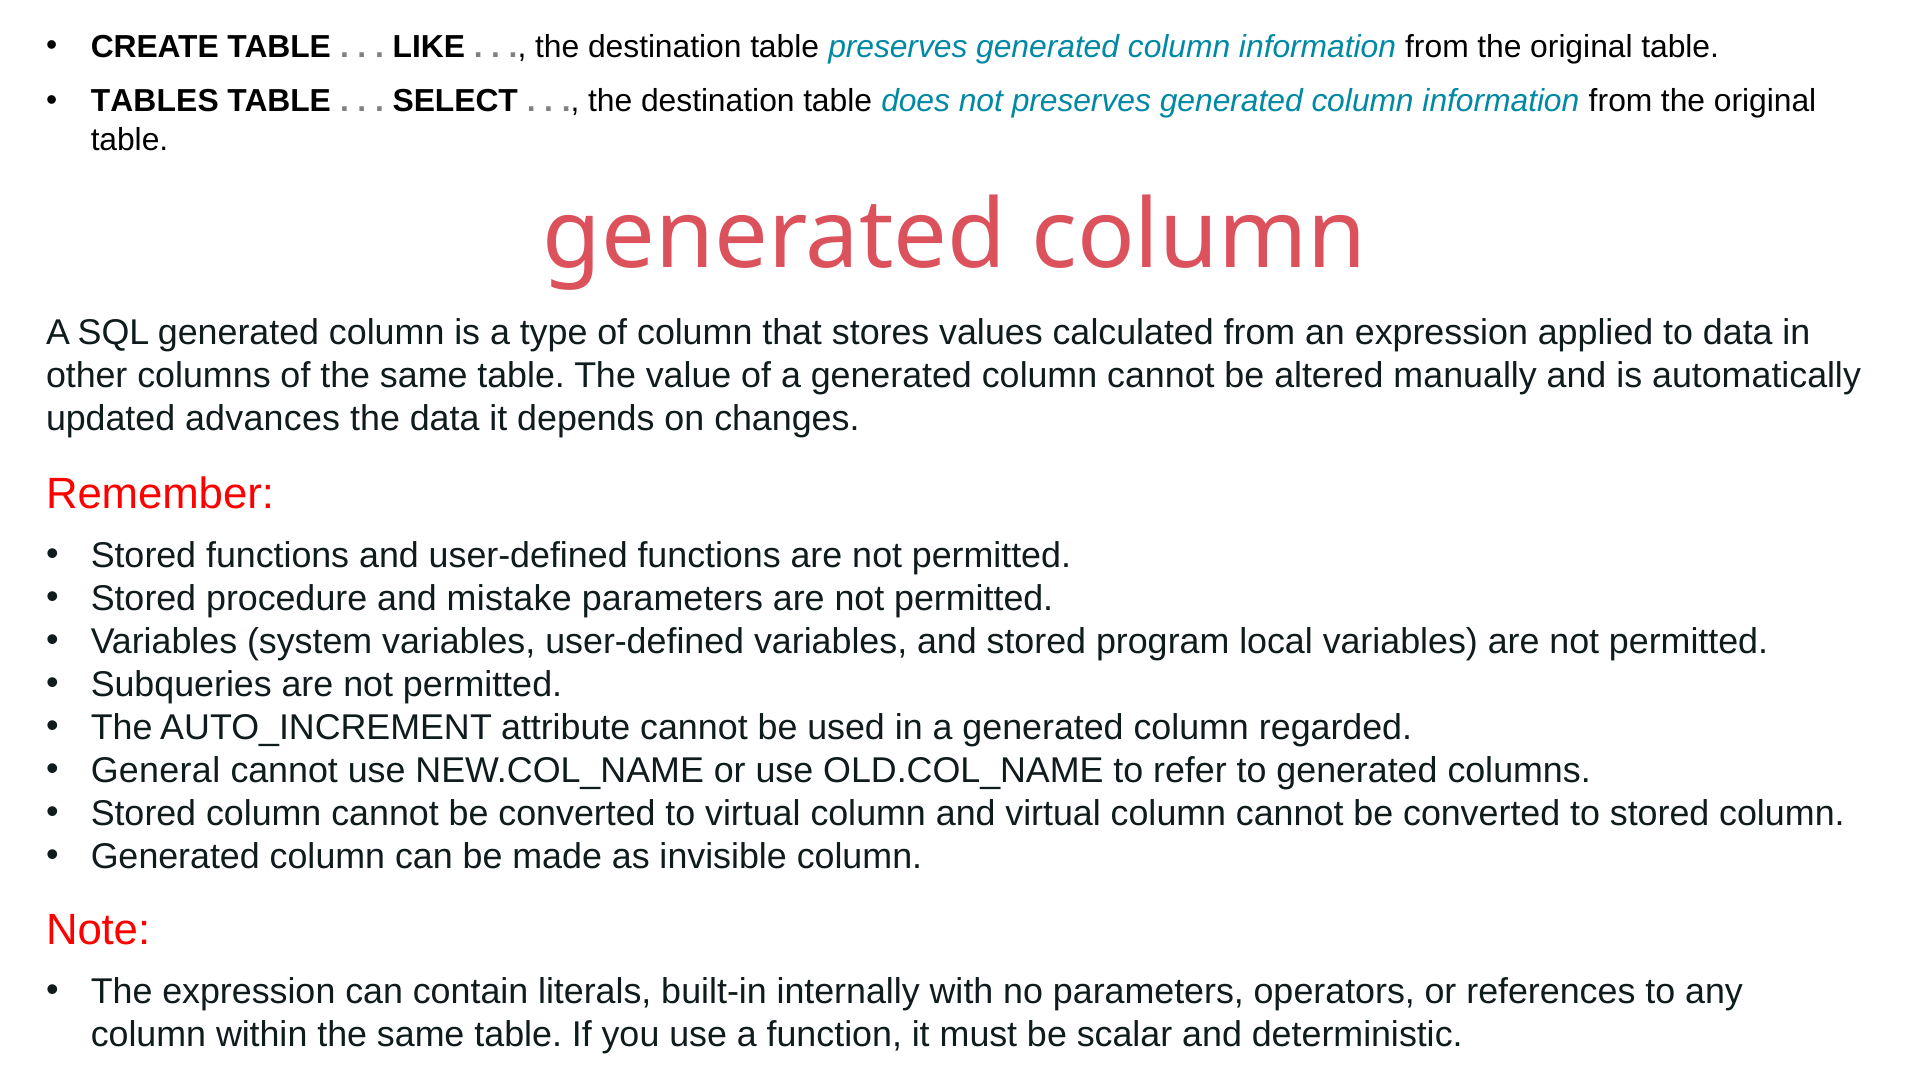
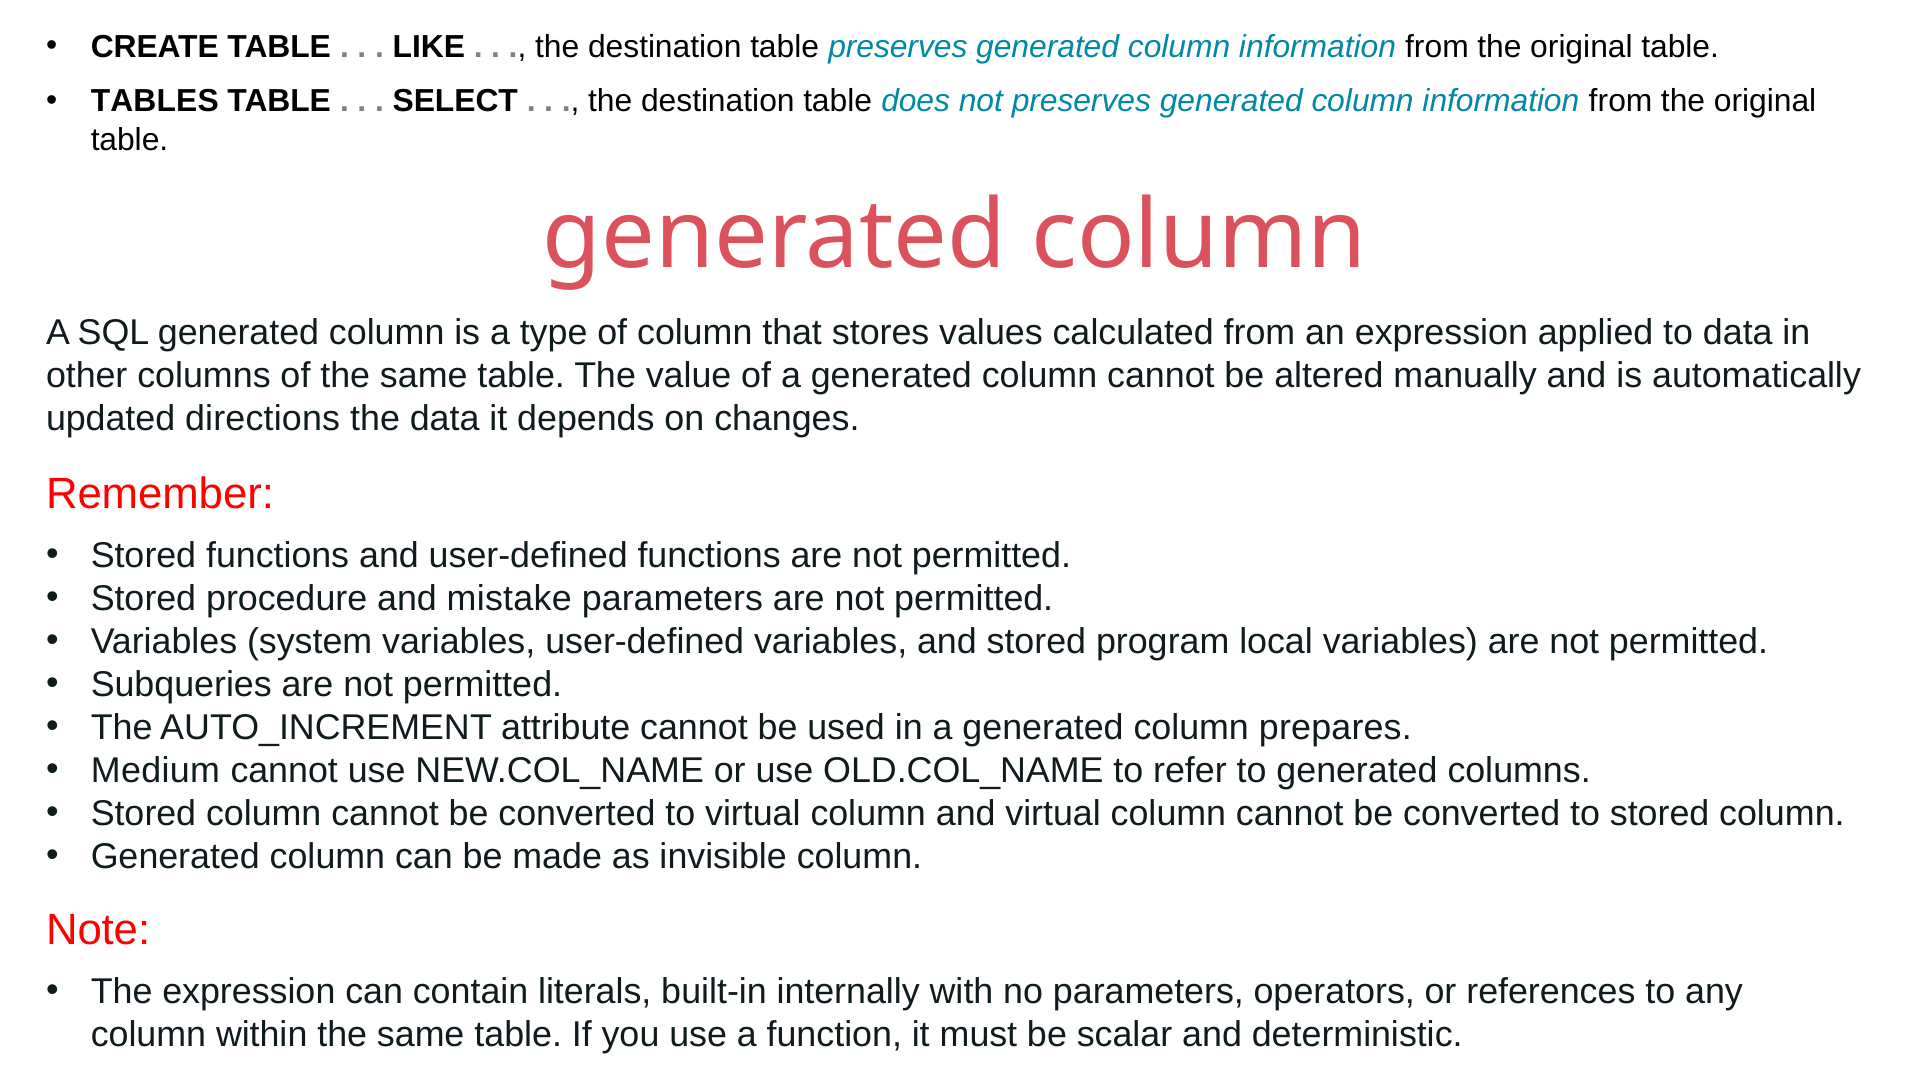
advances: advances -> directions
regarded: regarded -> prepares
General: General -> Medium
